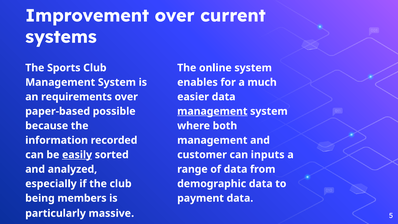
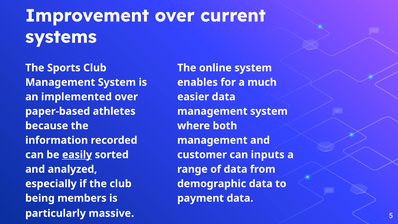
requirements: requirements -> implemented
possible: possible -> athletes
management at (212, 111) underline: present -> none
